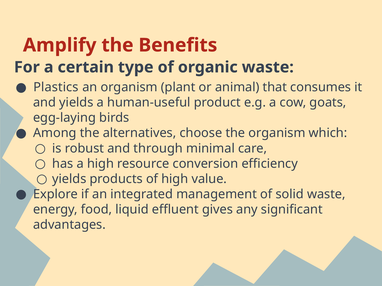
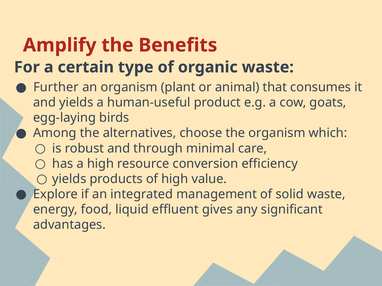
Plastics: Plastics -> Further
